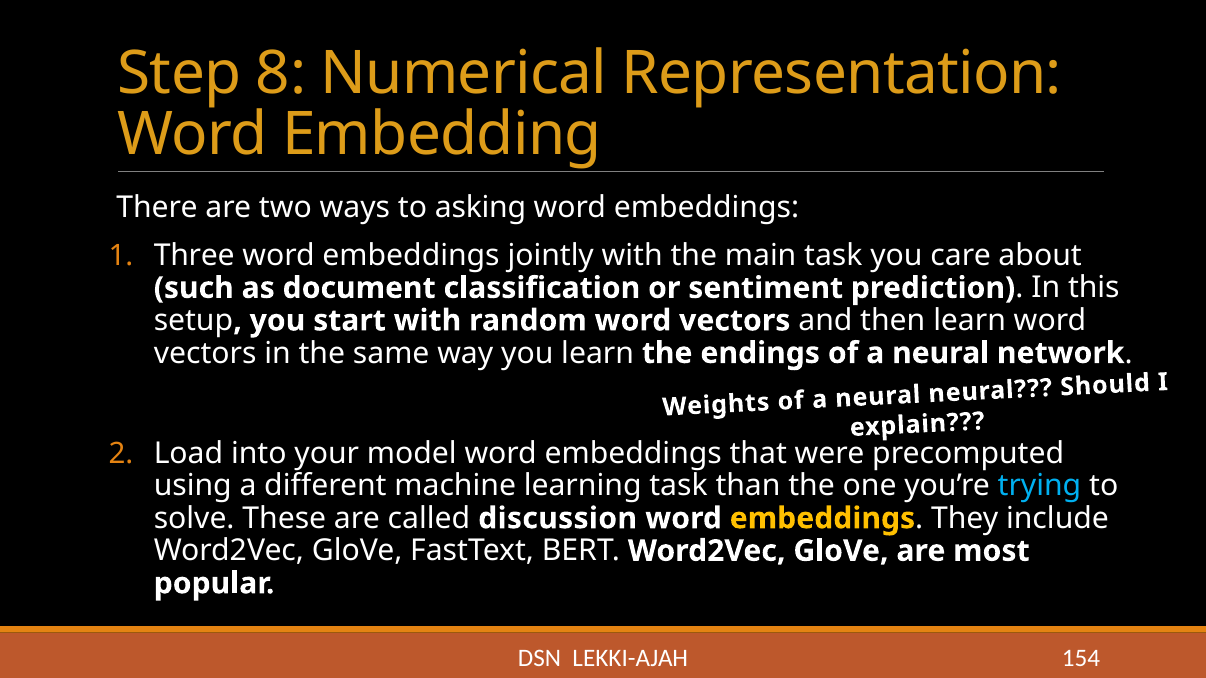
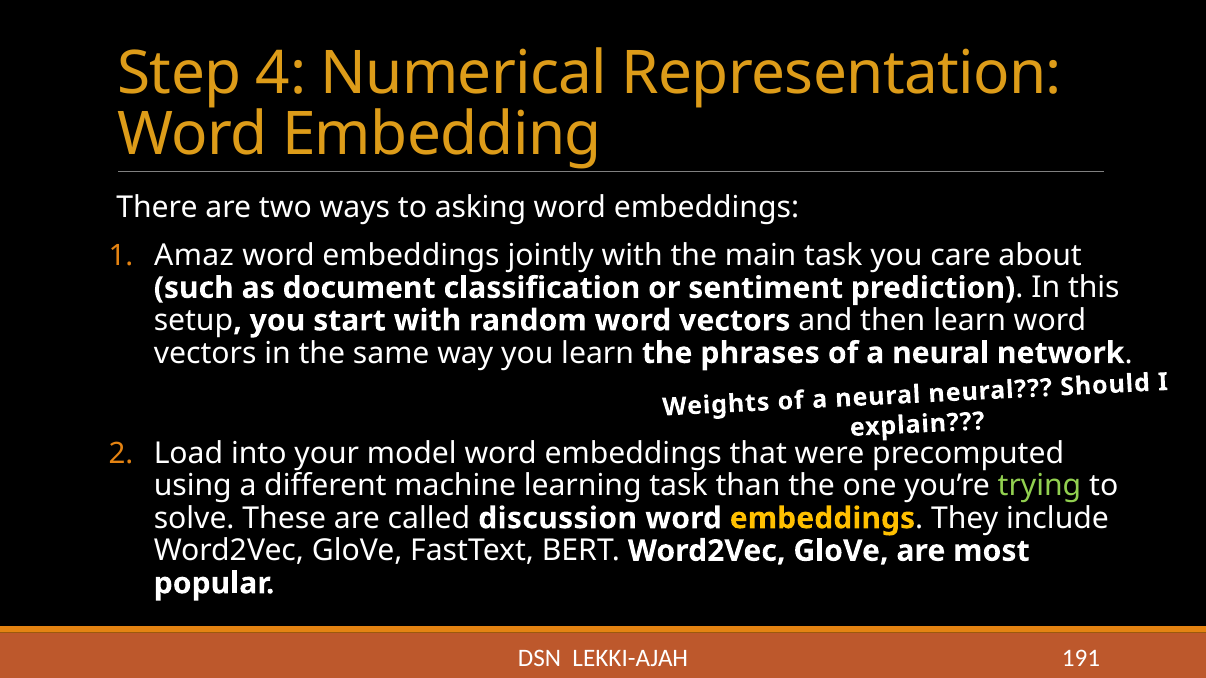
8: 8 -> 4
Three: Three -> Amaz
endings: endings -> phrases
trying colour: light blue -> light green
154: 154 -> 191
